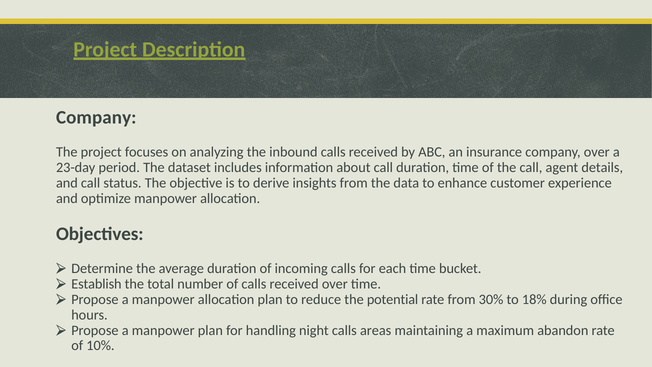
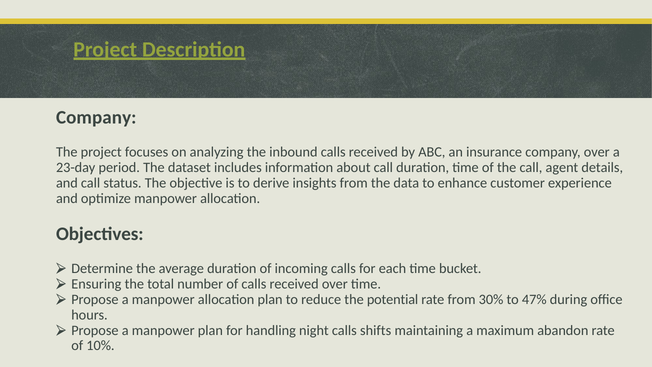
Establish: Establish -> Ensuring
18%: 18% -> 47%
areas: areas -> shifts
